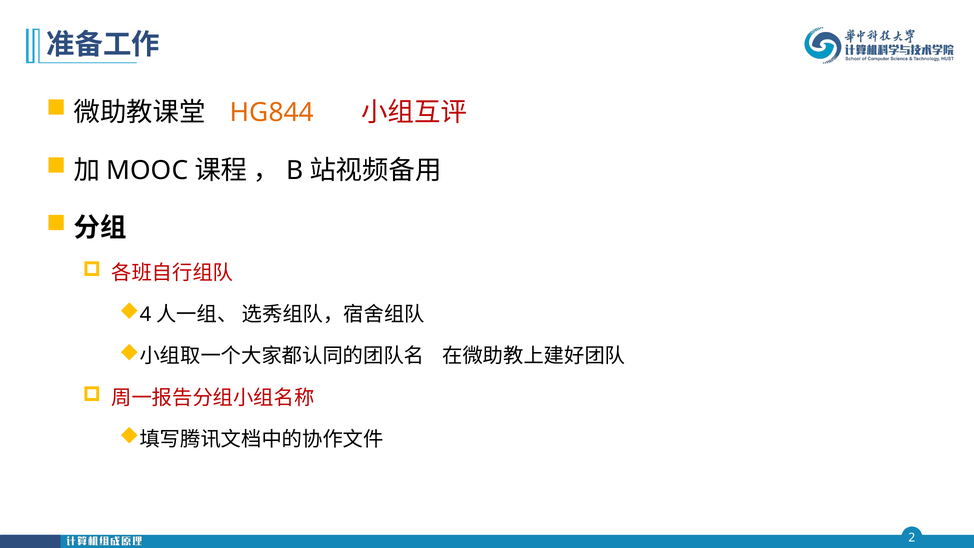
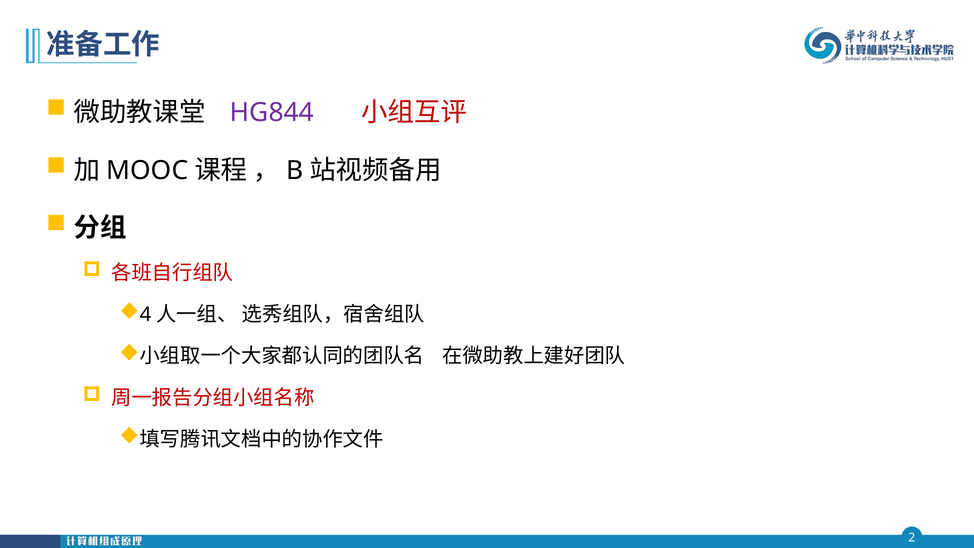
HG844 colour: orange -> purple
